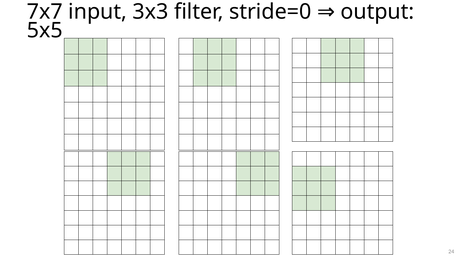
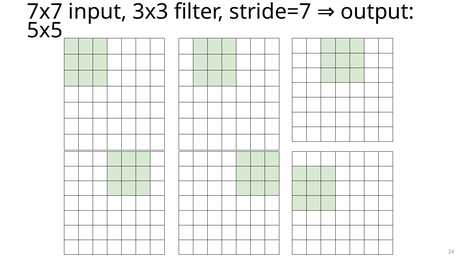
stride=0: stride=0 -> stride=7
